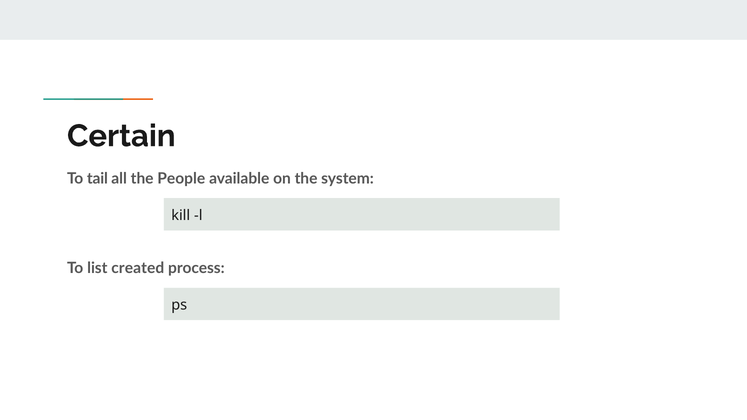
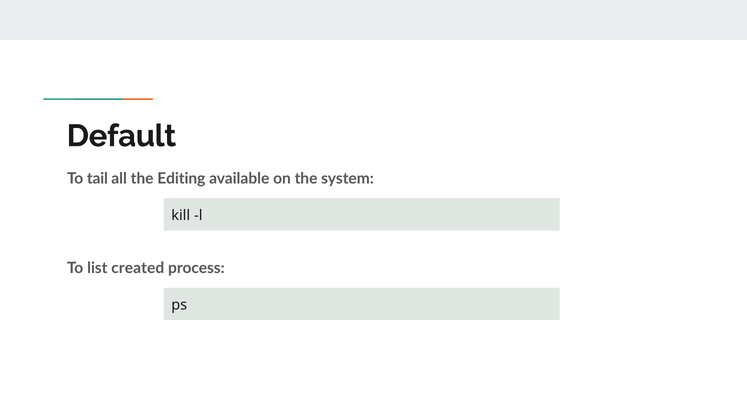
Certain: Certain -> Default
People: People -> Editing
